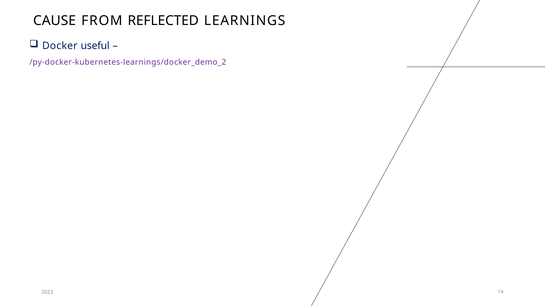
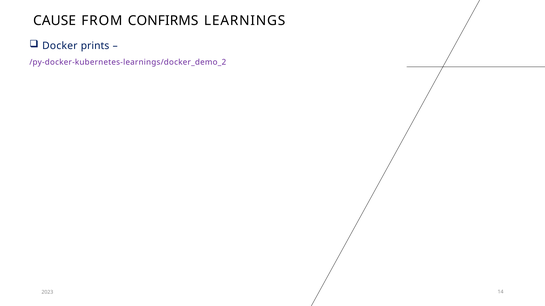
REFLECTED: REFLECTED -> CONFIRMS
useful: useful -> prints
